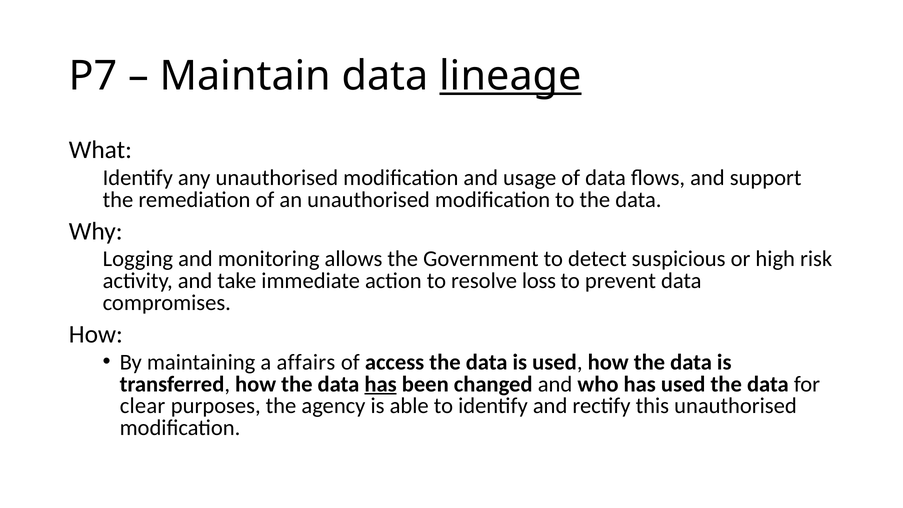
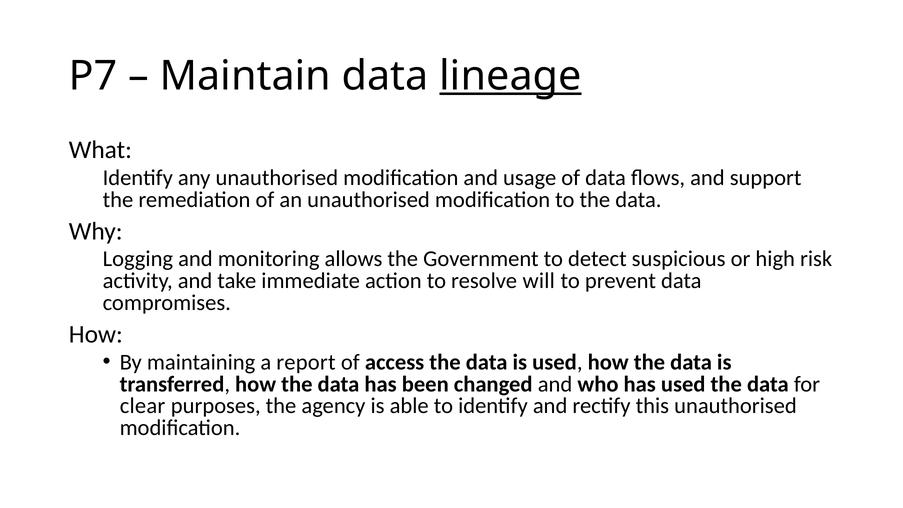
loss: loss -> will
affairs: affairs -> report
has at (381, 384) underline: present -> none
